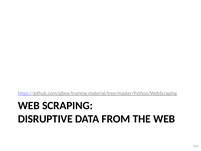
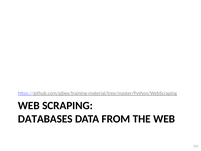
DISRUPTIVE: DISRUPTIVE -> DATABASES
